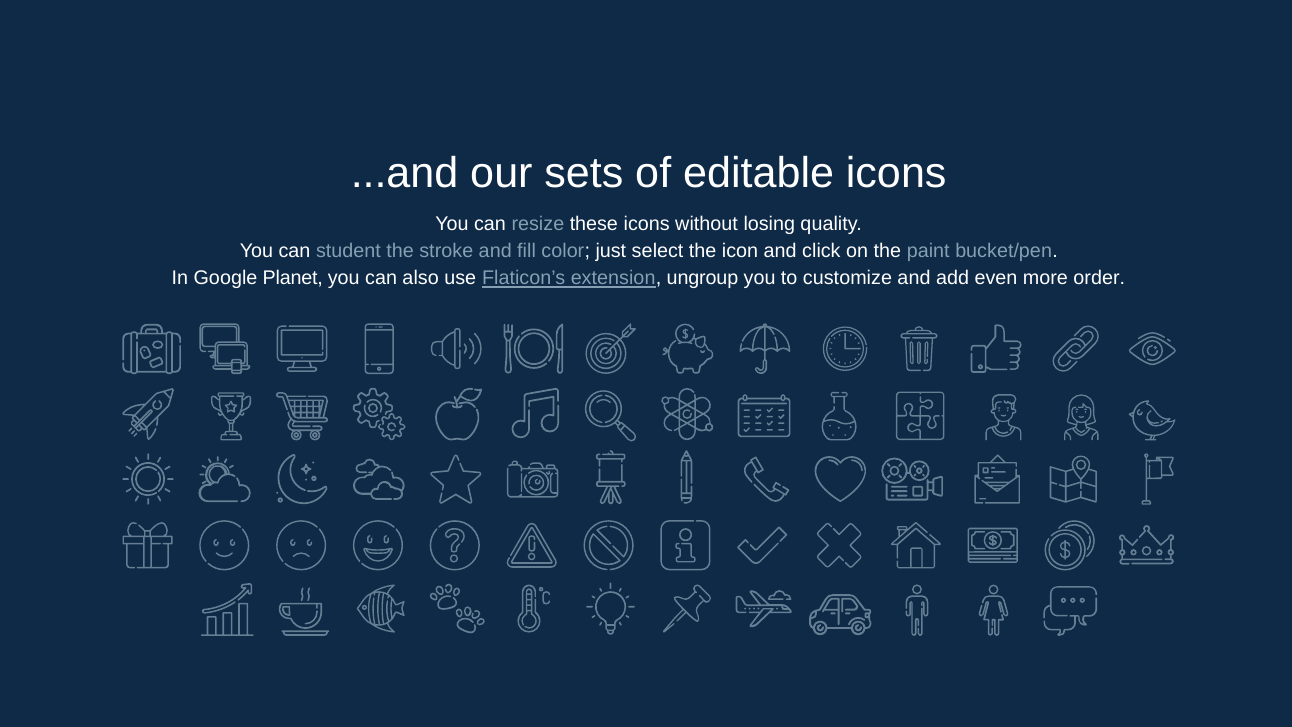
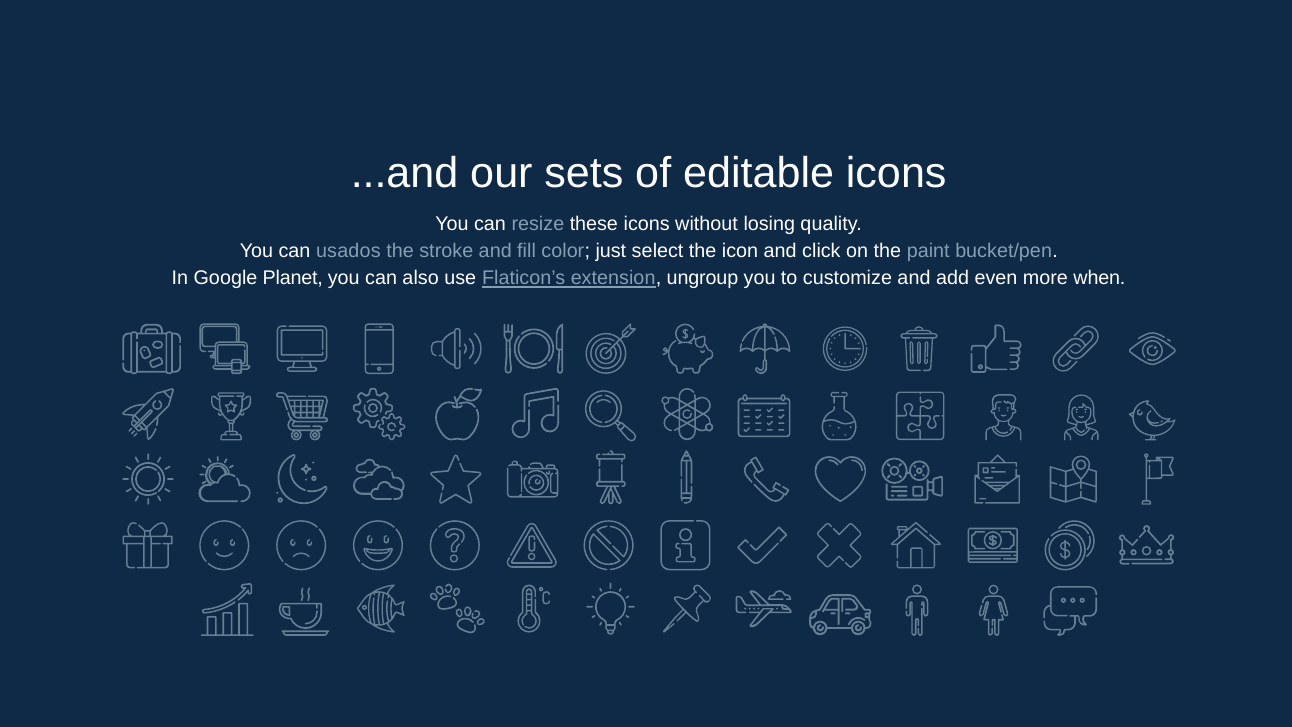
student: student -> usados
order: order -> when
